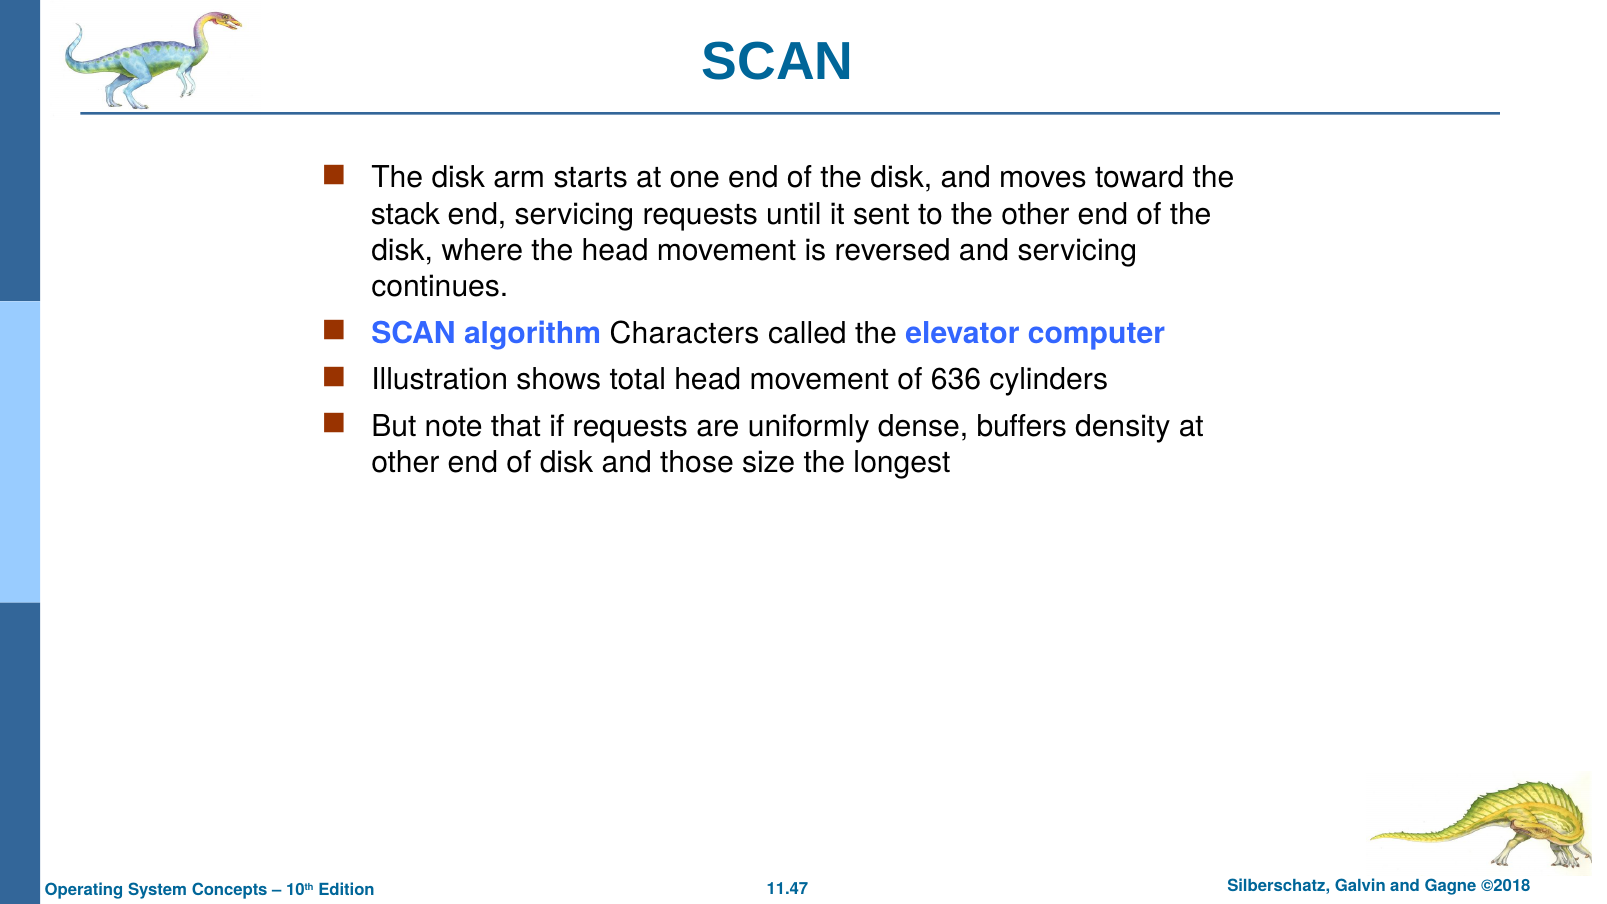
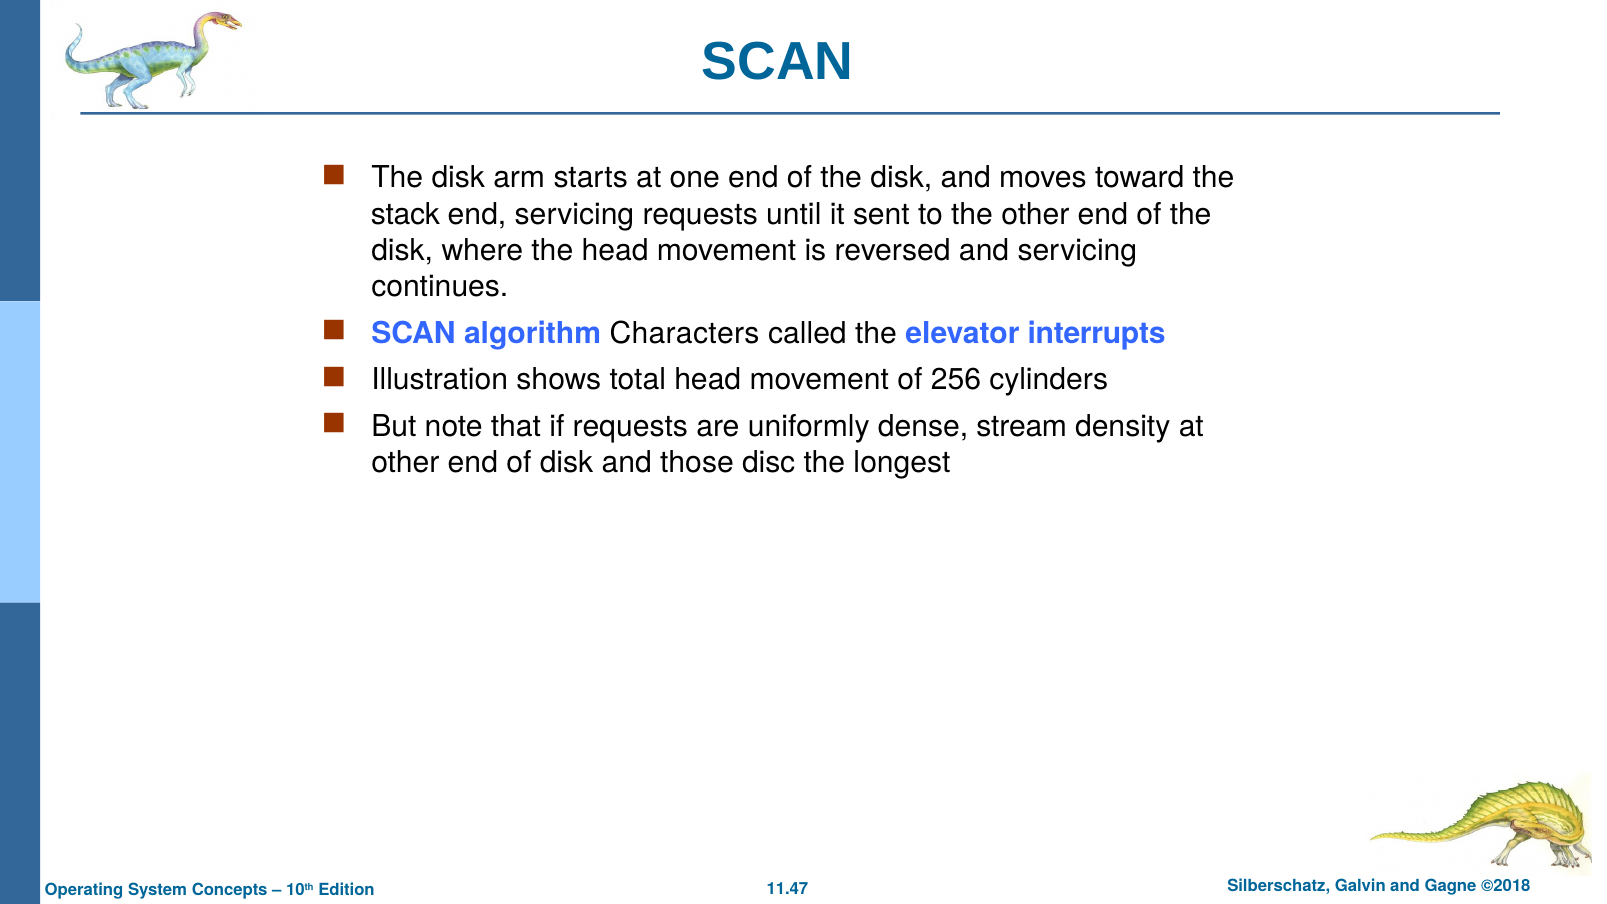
computer: computer -> interrupts
636: 636 -> 256
buffers: buffers -> stream
size: size -> disc
